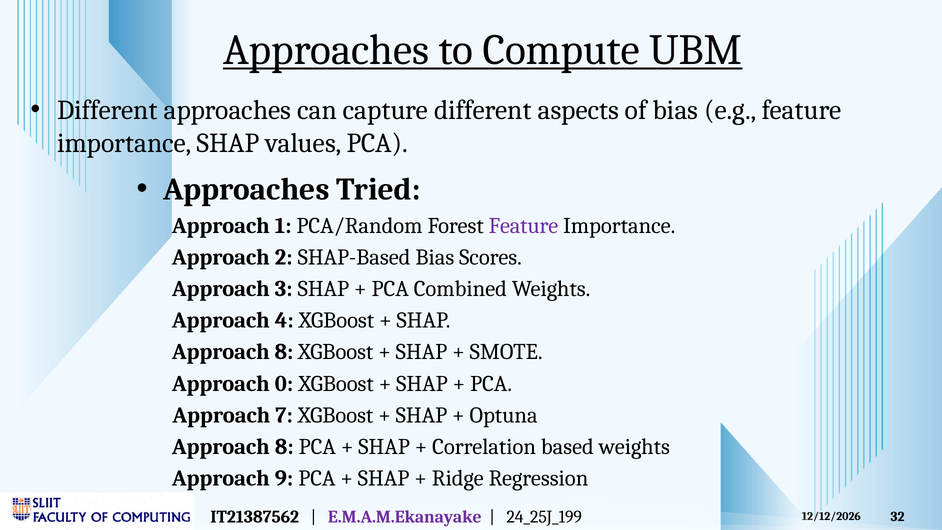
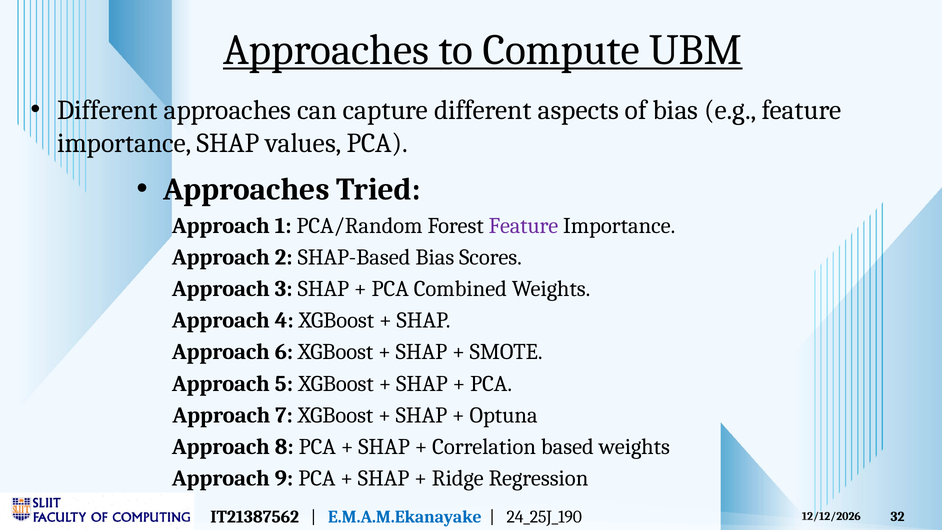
8 at (284, 352): 8 -> 6
0: 0 -> 5
E.M.A.M.Ekanayake colour: purple -> blue
24_25J_199: 24_25J_199 -> 24_25J_190
